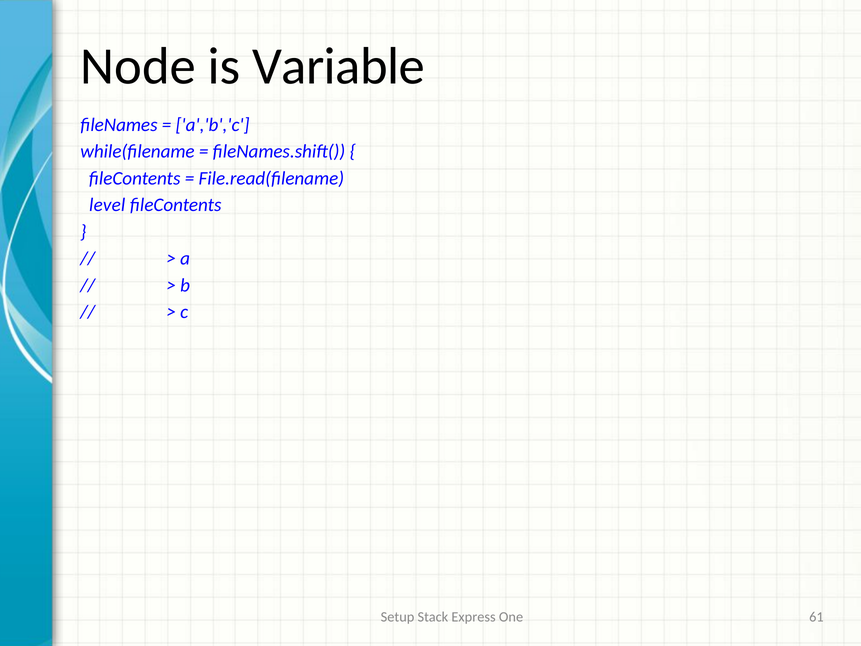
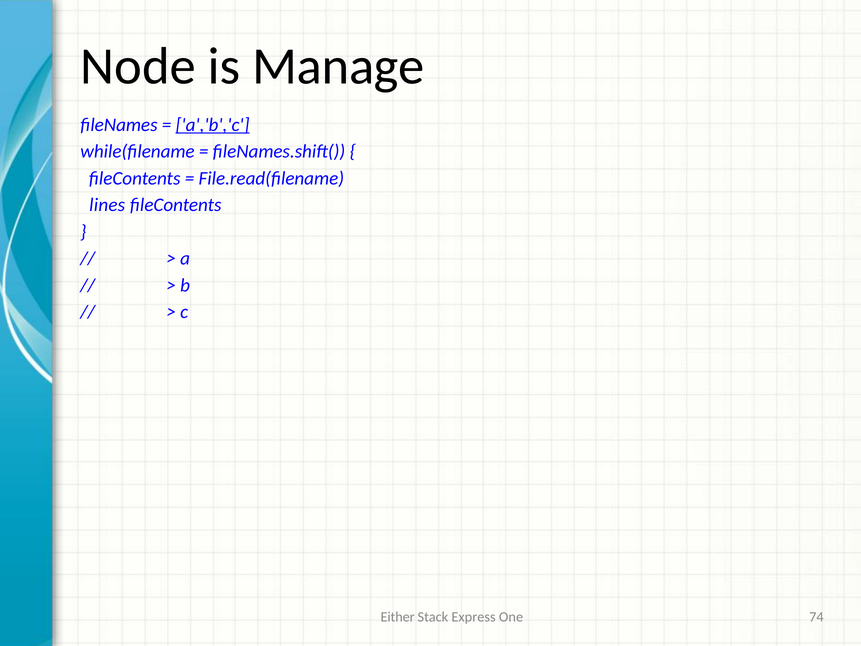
Variable: Variable -> Manage
a','b','c underline: none -> present
level: level -> lines
Setup: Setup -> Either
61: 61 -> 74
